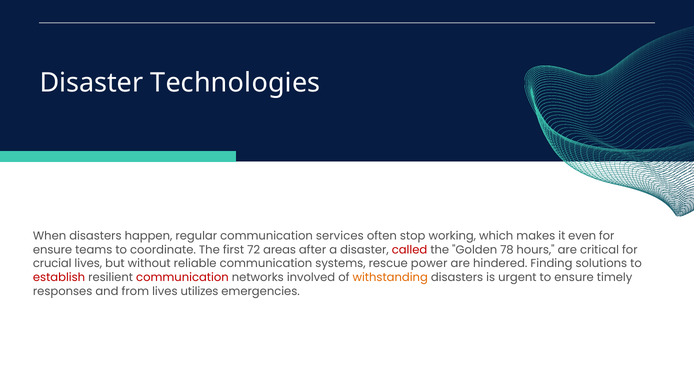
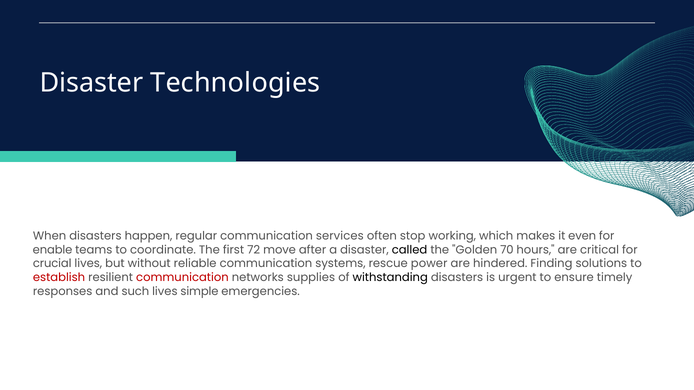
ensure at (53, 250): ensure -> enable
areas: areas -> move
called colour: red -> black
78: 78 -> 70
involved: involved -> supplies
withstanding colour: orange -> black
from: from -> such
utilizes: utilizes -> simple
